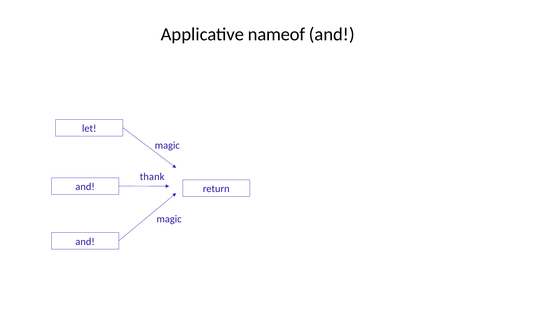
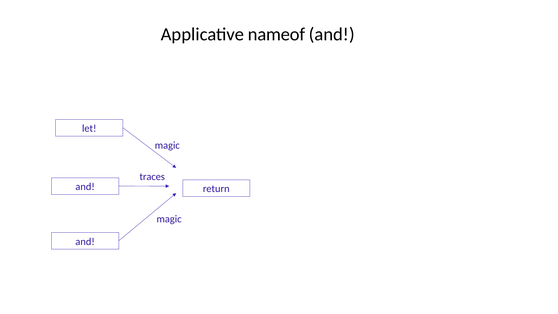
thank: thank -> traces
